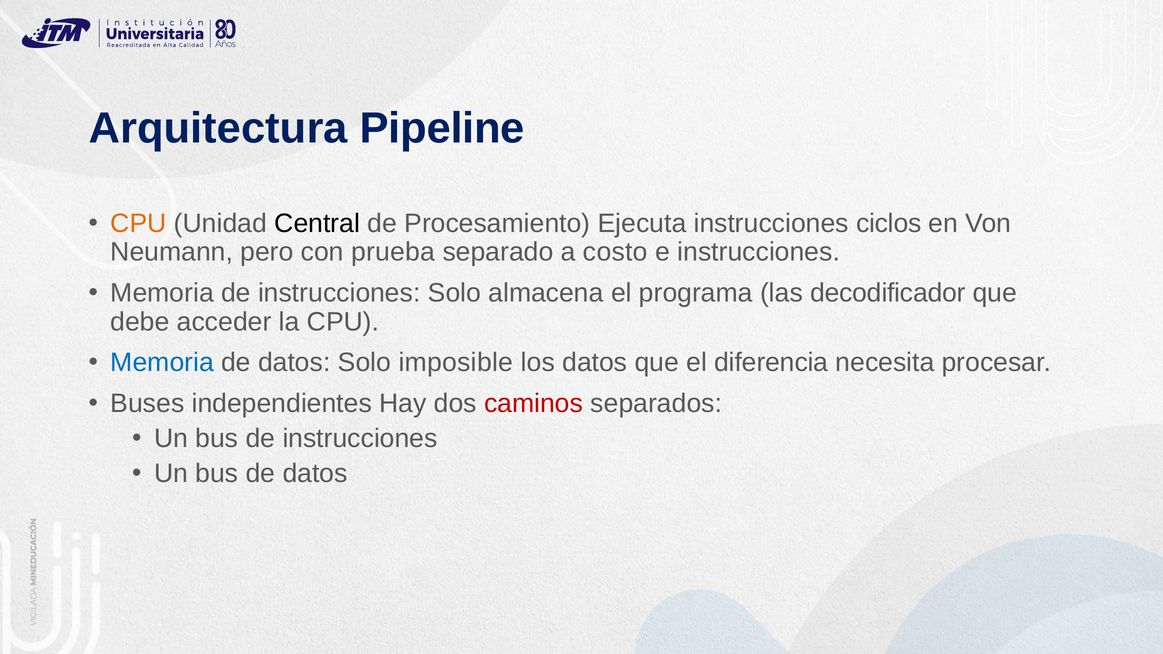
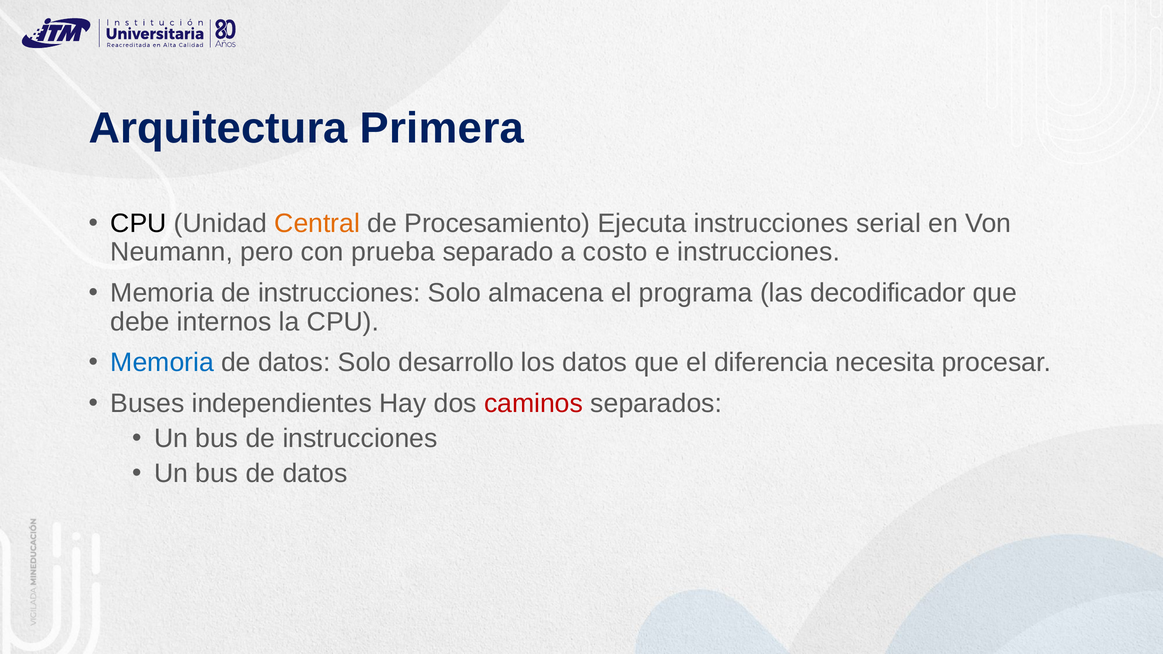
Pipeline: Pipeline -> Primera
CPU at (139, 223) colour: orange -> black
Central colour: black -> orange
ciclos: ciclos -> serial
acceder: acceder -> internos
imposible: imposible -> desarrollo
